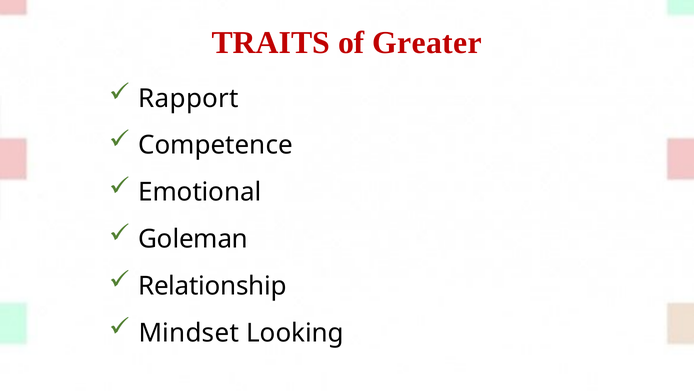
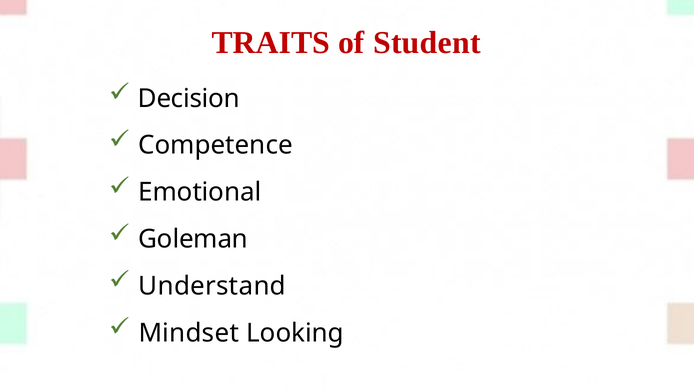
Greater: Greater -> Student
Rapport: Rapport -> Decision
Relationship: Relationship -> Understand
